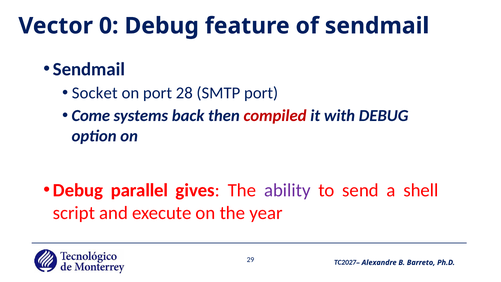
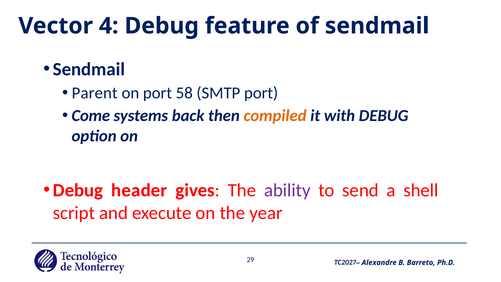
0: 0 -> 4
Socket: Socket -> Parent
28: 28 -> 58
compiled colour: red -> orange
parallel: parallel -> header
